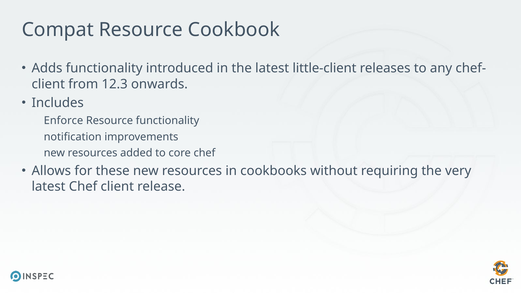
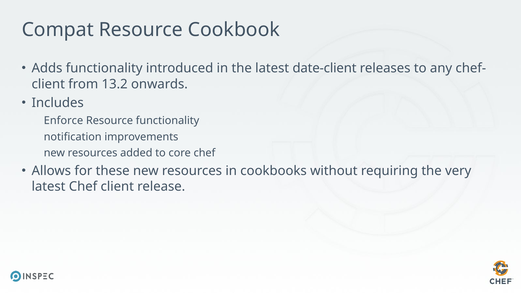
little-client: little-client -> date-client
12.3: 12.3 -> 13.2
